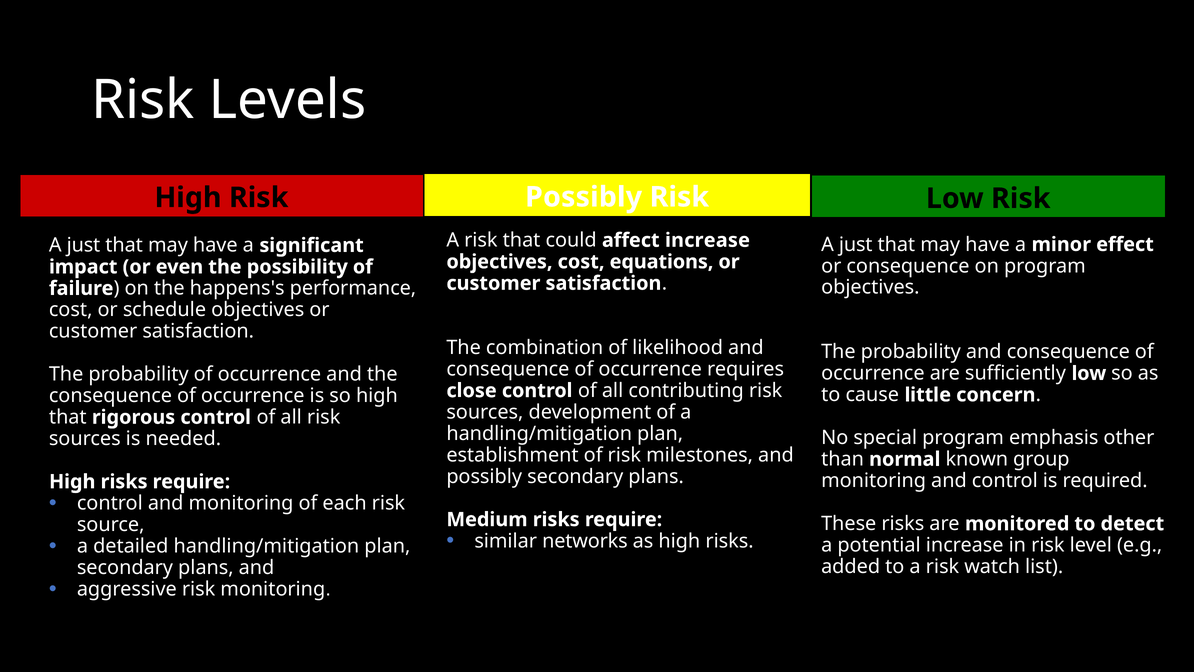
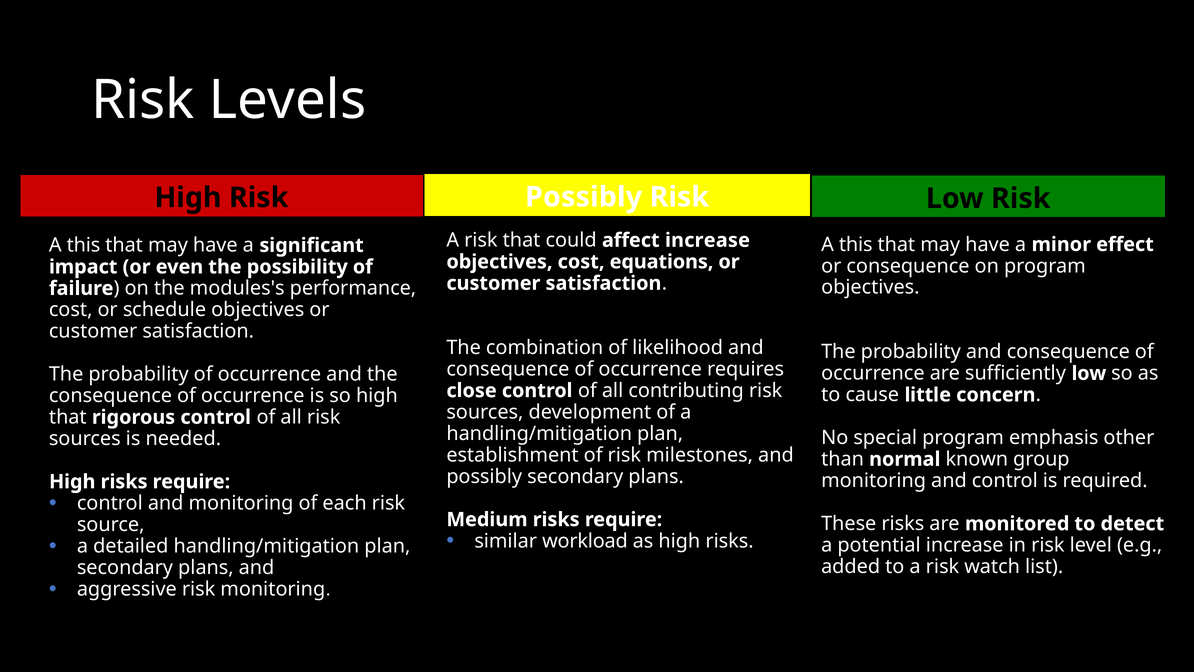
just at (856, 244): just -> this
just at (83, 245): just -> this
happens's: happens's -> modules's
networks: networks -> workload
